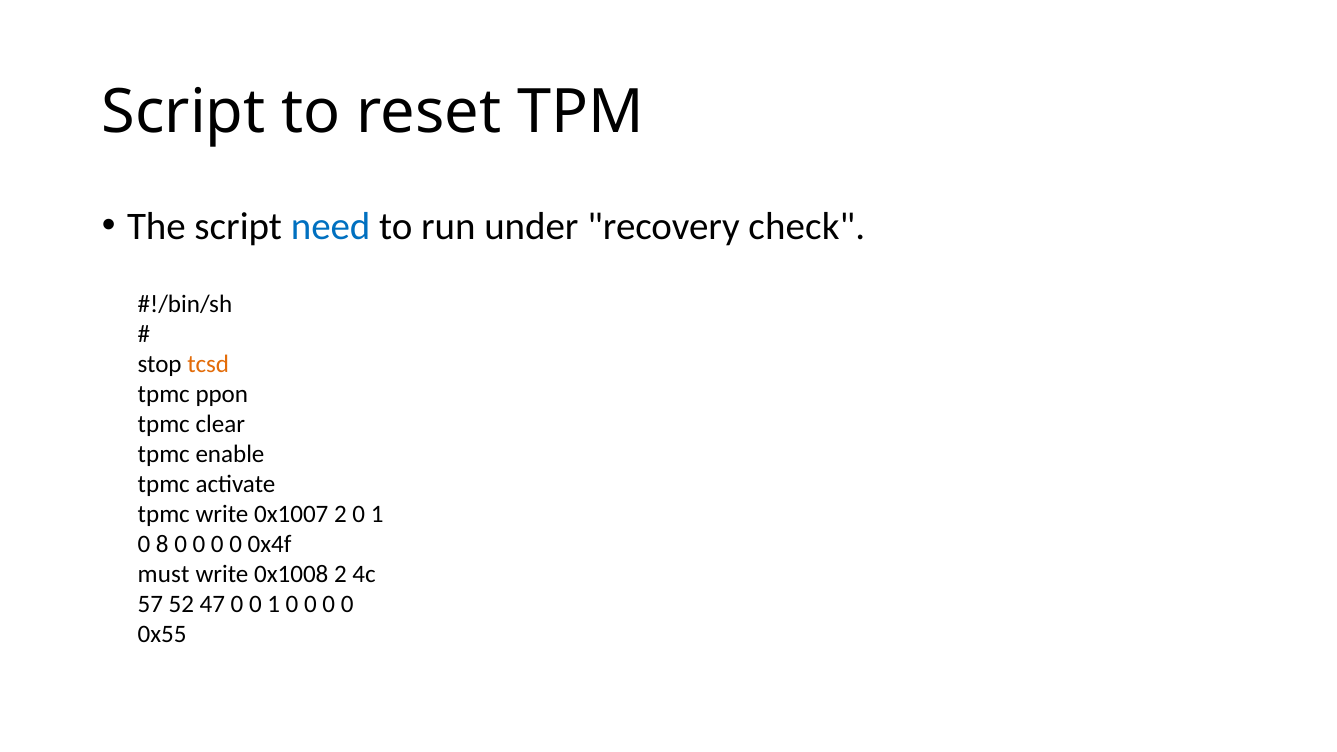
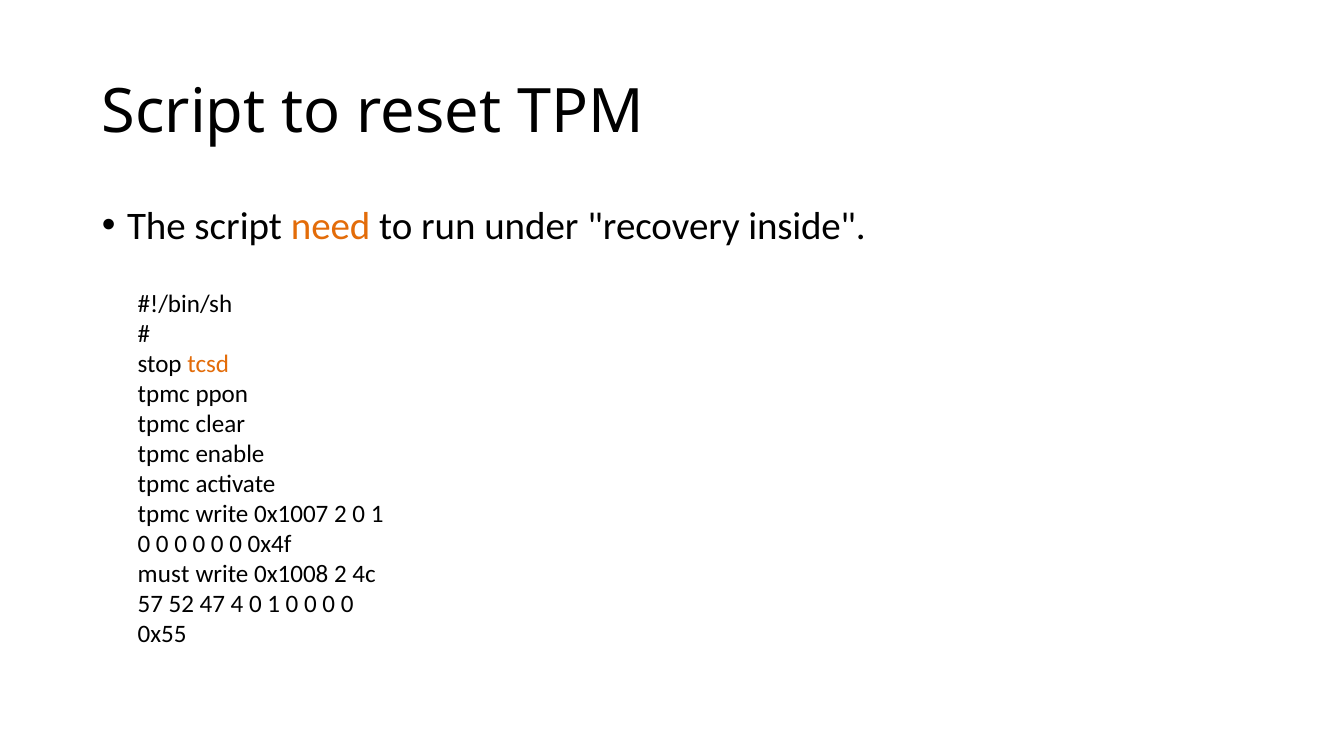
need colour: blue -> orange
check: check -> inside
8 at (162, 544): 8 -> 0
47 0: 0 -> 4
